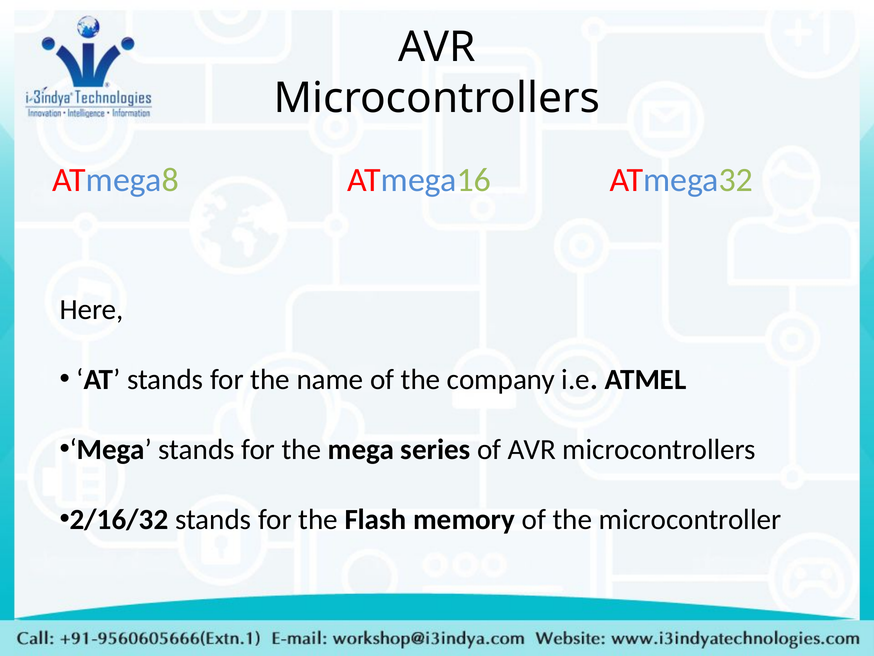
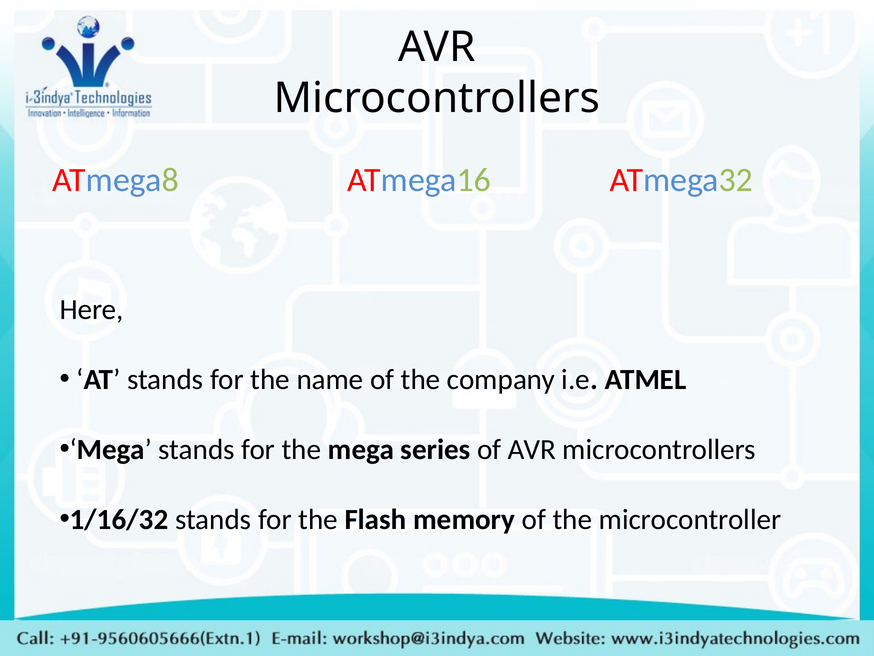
2/16/32: 2/16/32 -> 1/16/32
